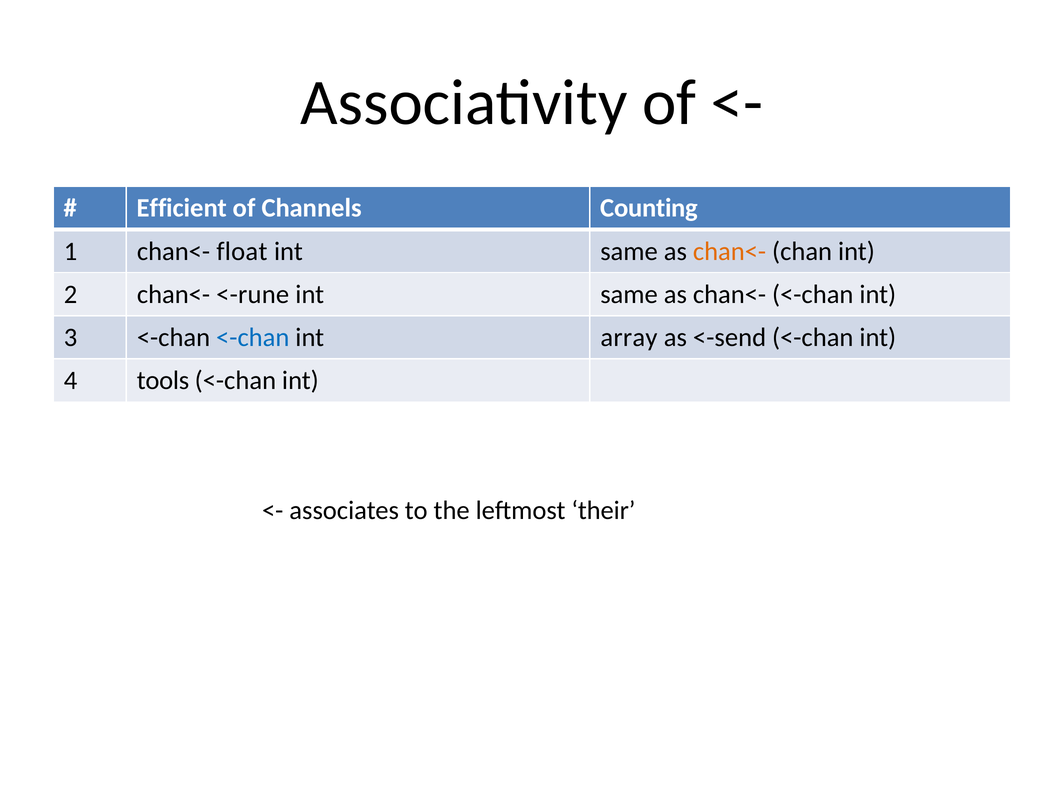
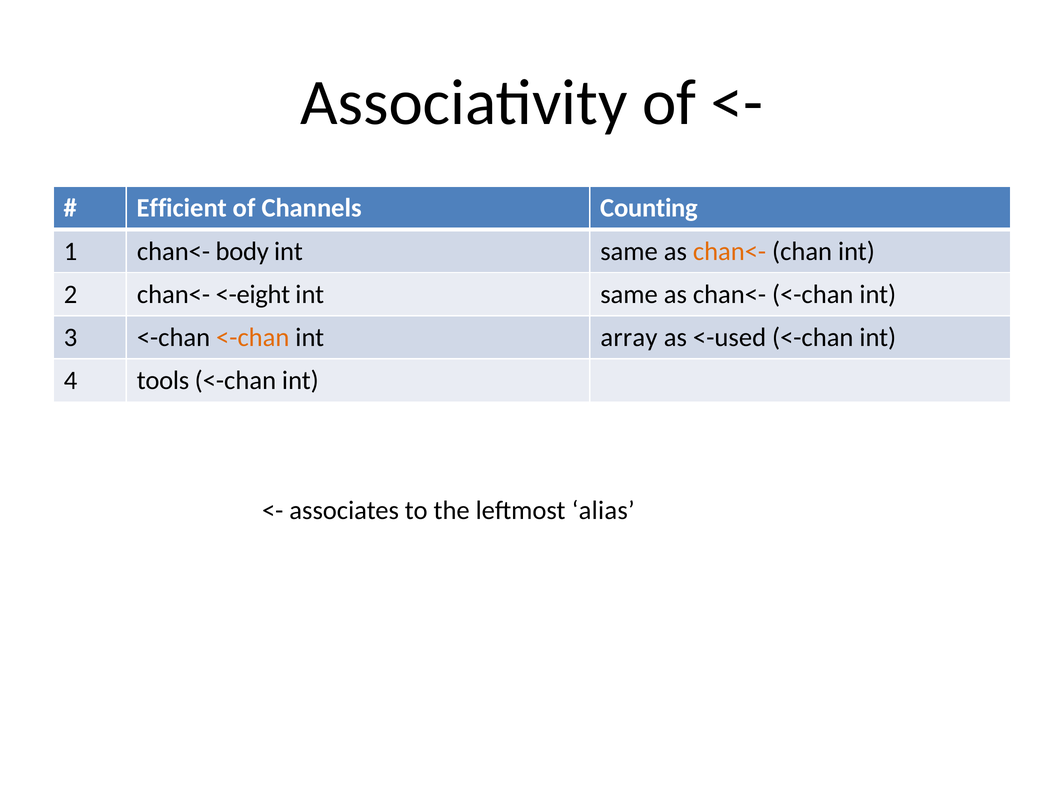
float: float -> body
<-rune: <-rune -> <-eight
<-chan at (253, 338) colour: blue -> orange
<-send: <-send -> <-used
their: their -> alias
